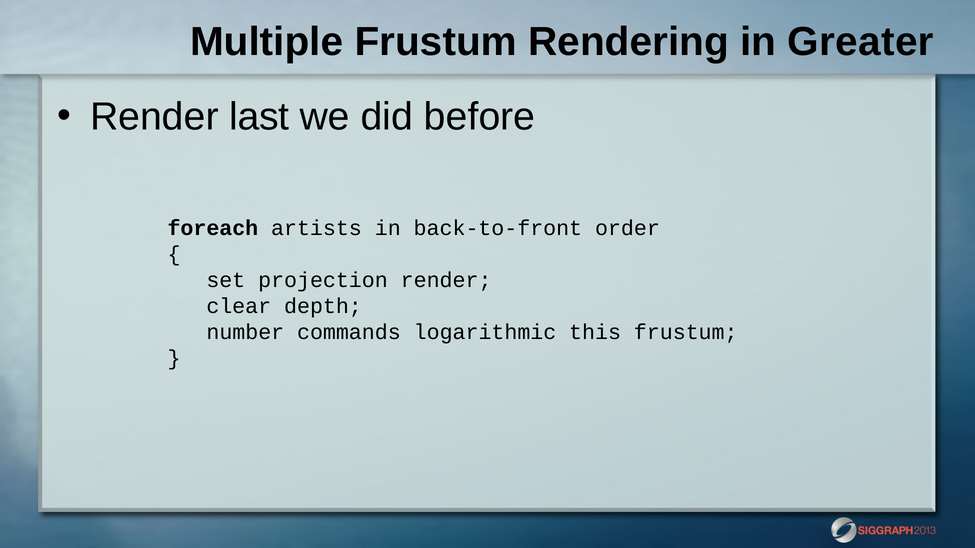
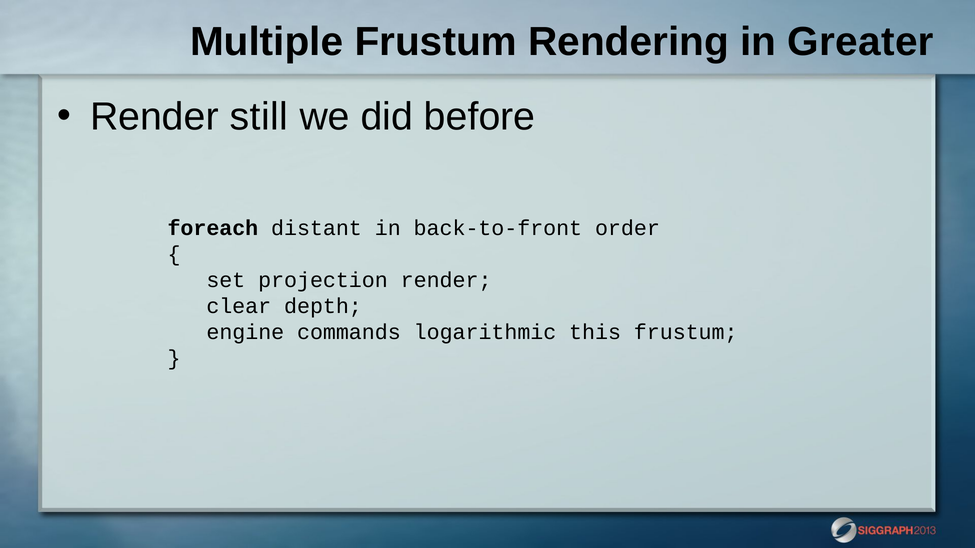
last: last -> still
artists: artists -> distant
number: number -> engine
